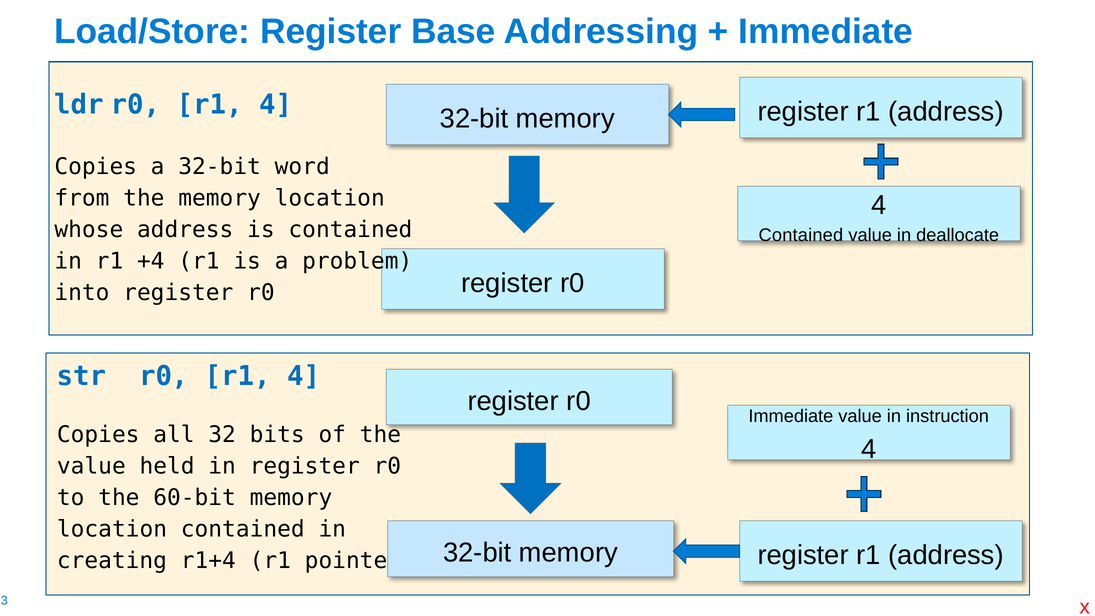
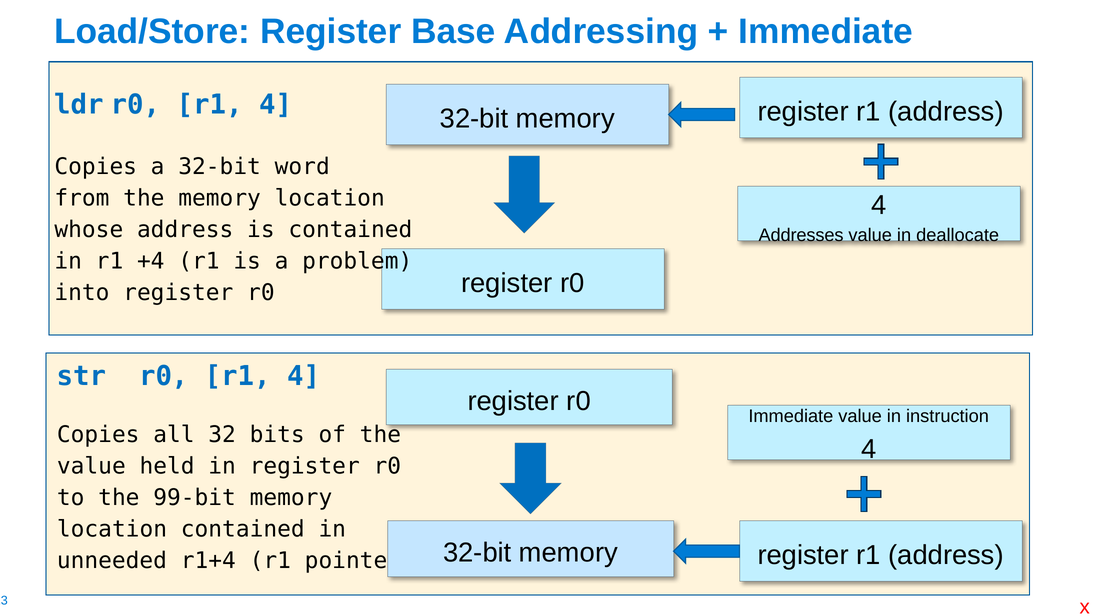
Contained at (801, 235): Contained -> Addresses
60-bit: 60-bit -> 99-bit
creating: creating -> unneeded
